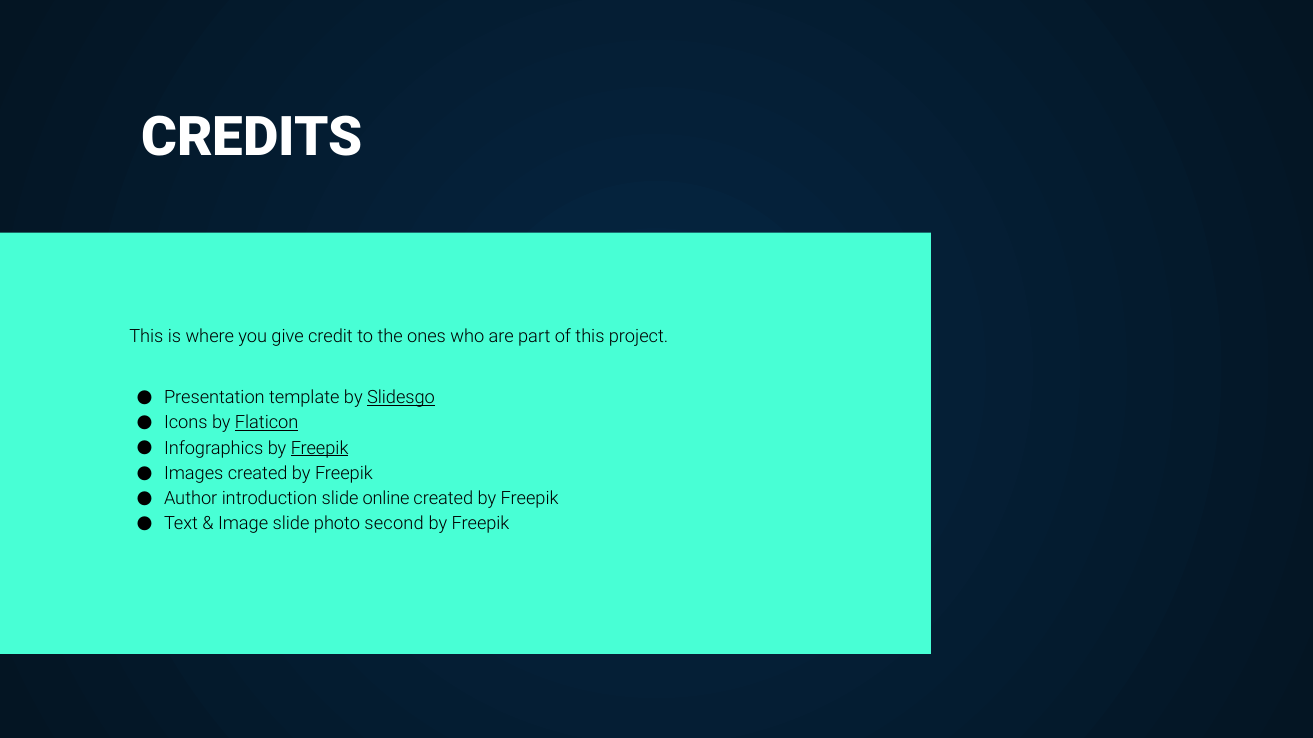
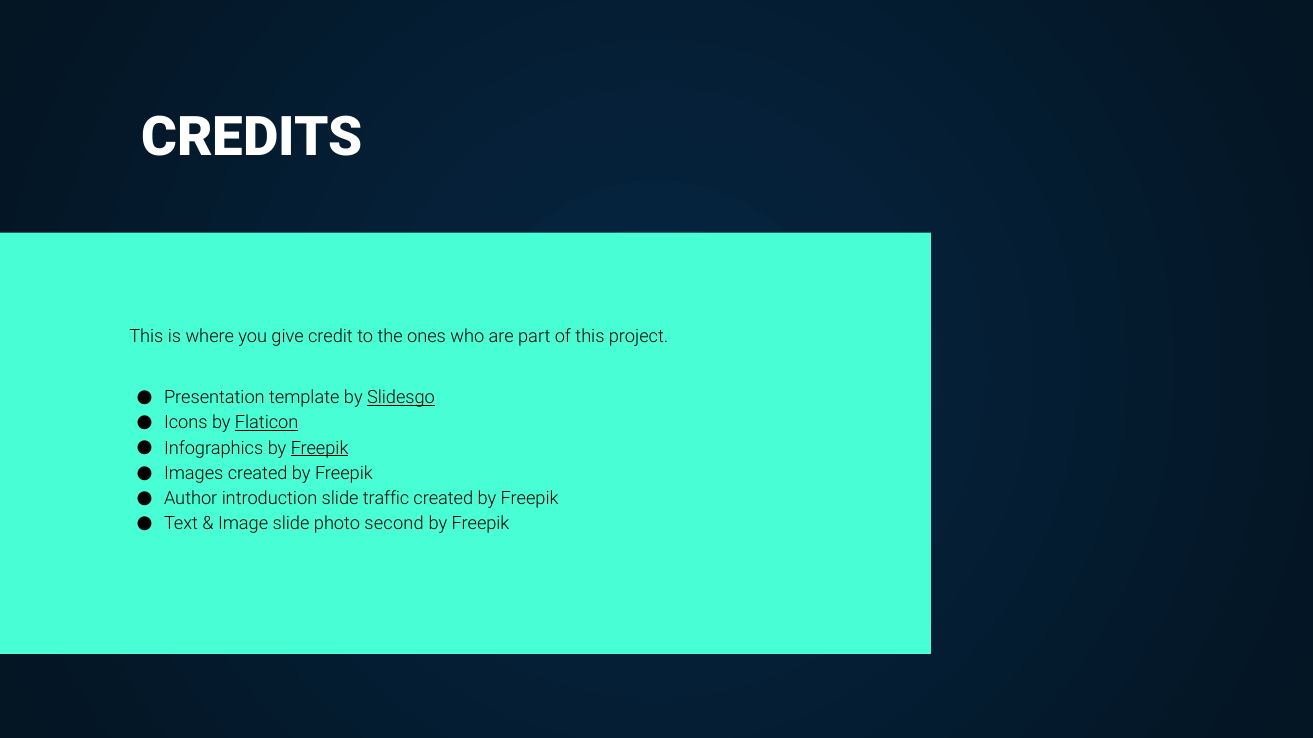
online: online -> traffic
